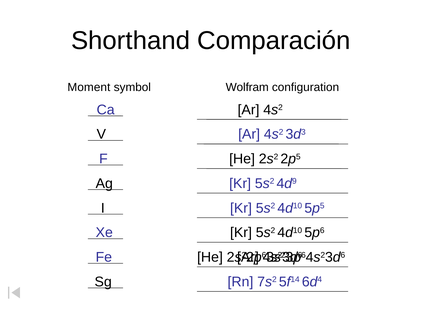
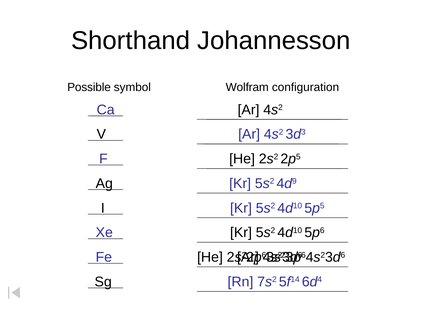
Comparación: Comparación -> Johannesson
Moment: Moment -> Possible
